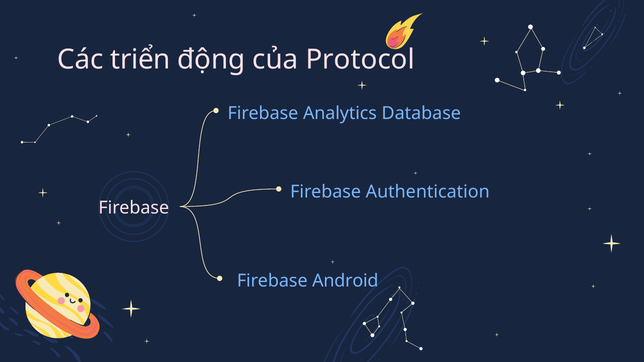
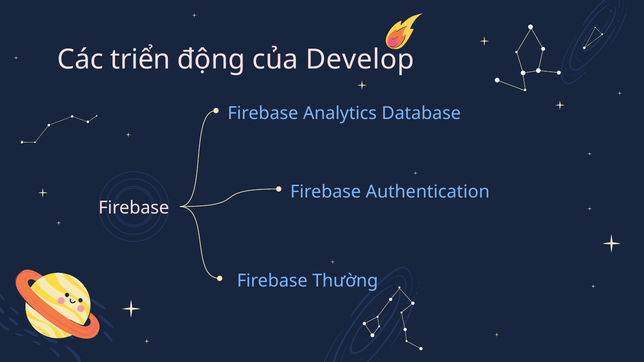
Protocol: Protocol -> Develop
Android: Android -> Thường
